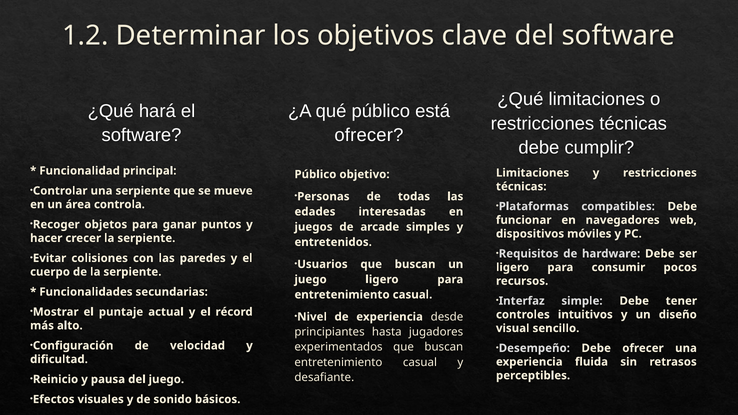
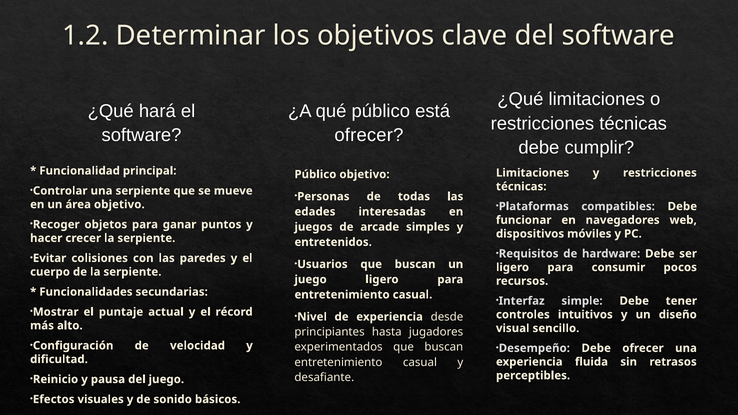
área controla: controla -> objetivo
